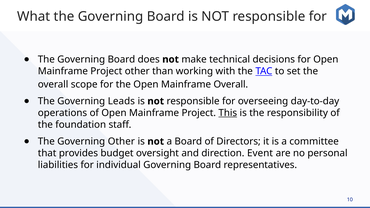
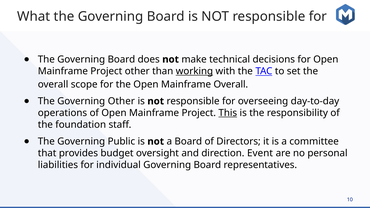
working underline: none -> present
Governing Leads: Leads -> Other
Governing Other: Other -> Public
